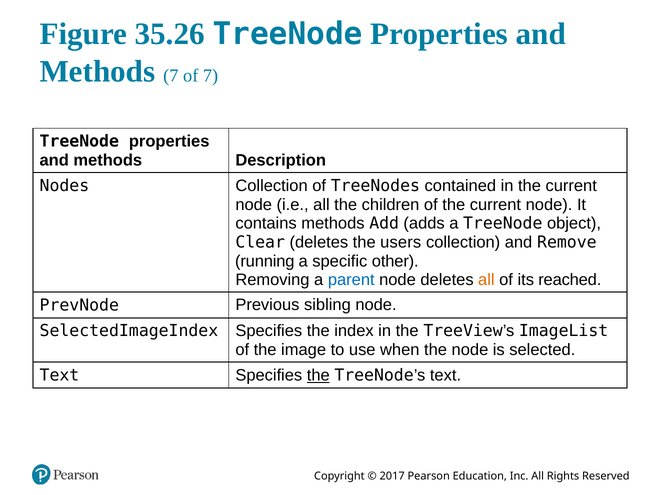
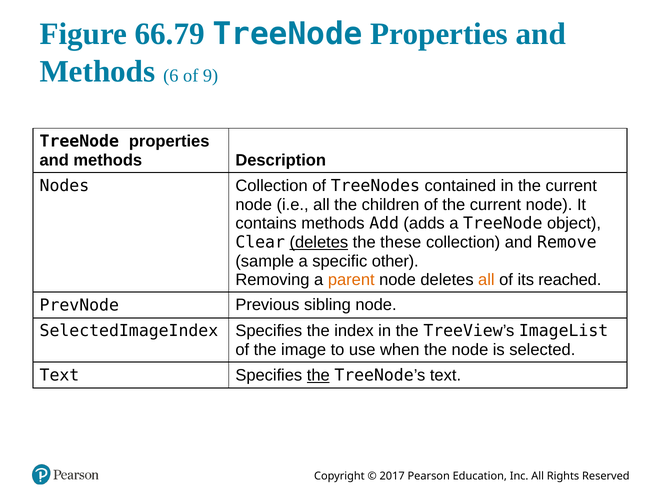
35.26: 35.26 -> 66.79
Methods 7: 7 -> 6
of 7: 7 -> 9
deletes at (319, 242) underline: none -> present
users: users -> these
running: running -> sample
parent colour: blue -> orange
